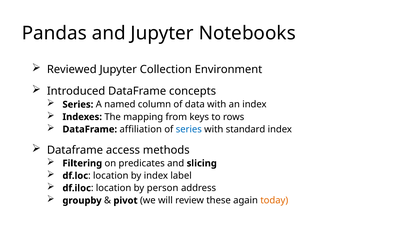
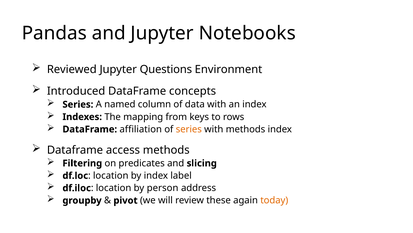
Collection: Collection -> Questions
series at (189, 129) colour: blue -> orange
with standard: standard -> methods
